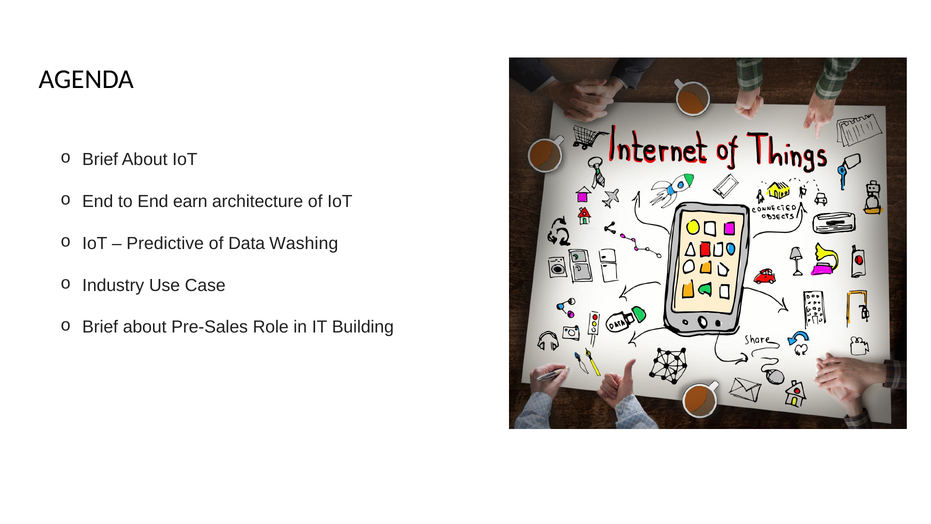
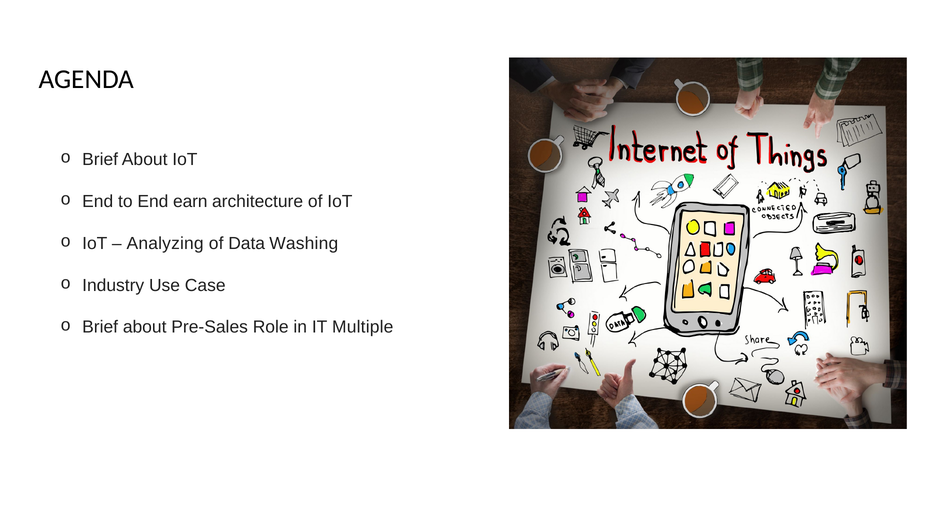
Predictive: Predictive -> Analyzing
Building: Building -> Multiple
